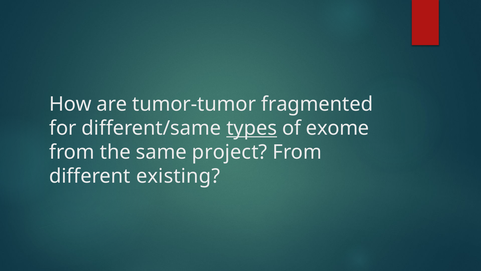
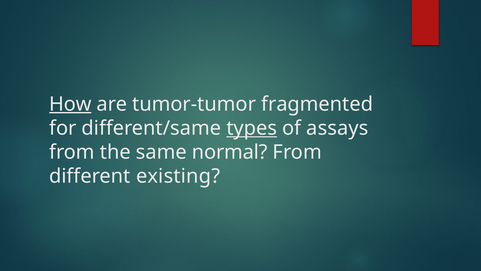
How underline: none -> present
exome: exome -> assays
project: project -> normal
